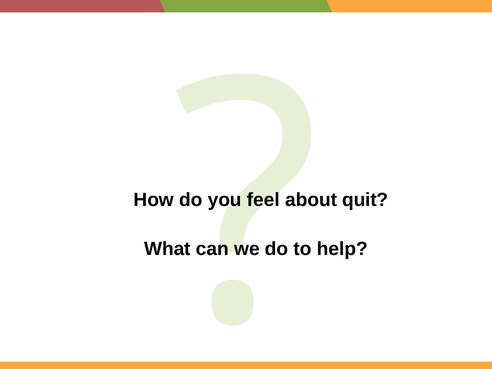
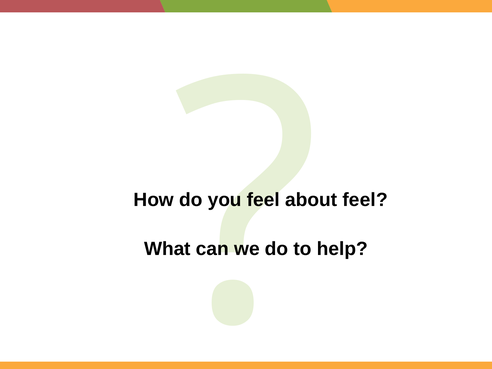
quit at (365, 200): quit -> feel
